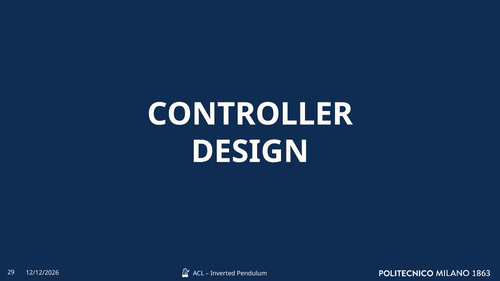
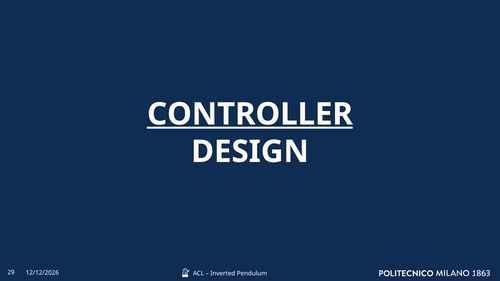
CONTROLLER underline: none -> present
